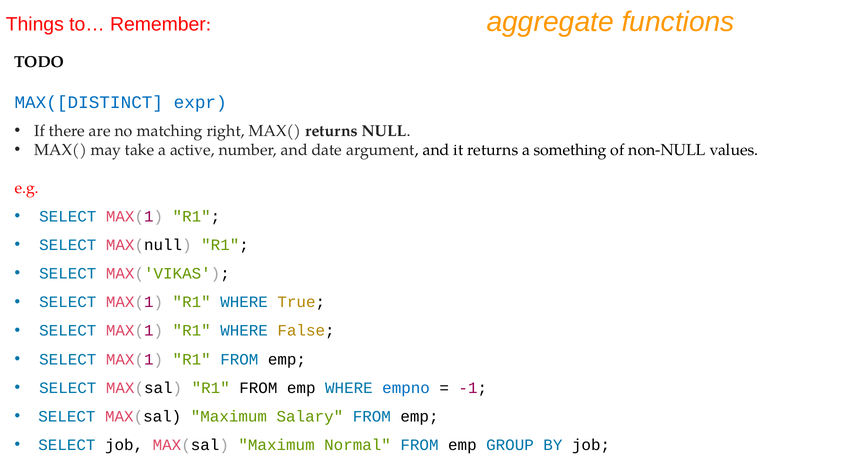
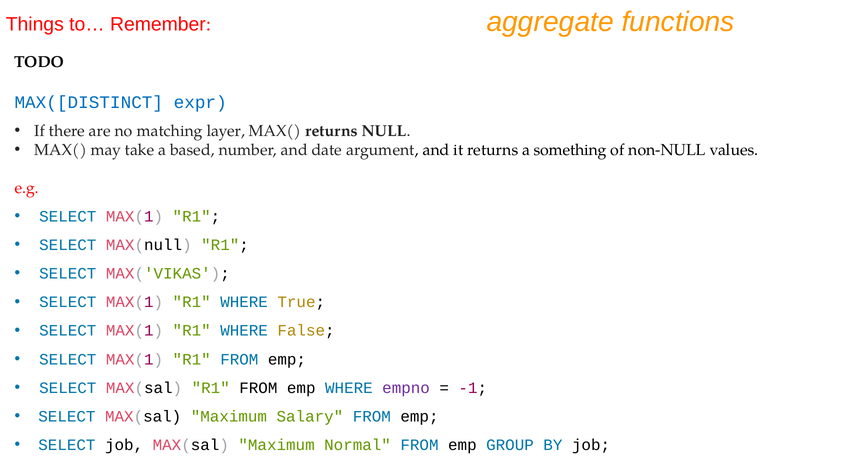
right: right -> layer
active: active -> based
empno colour: blue -> purple
